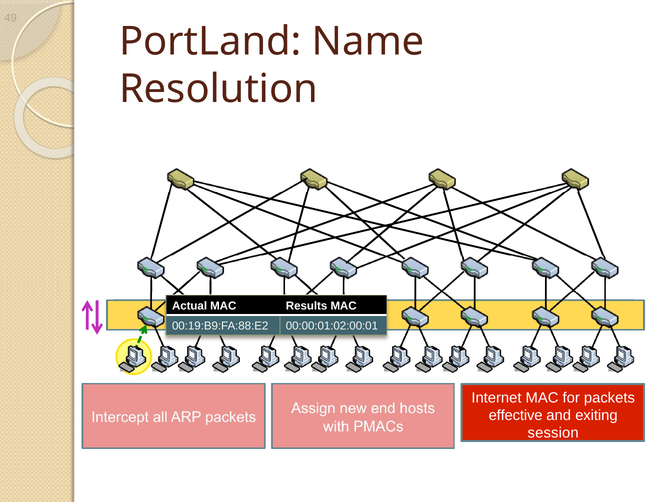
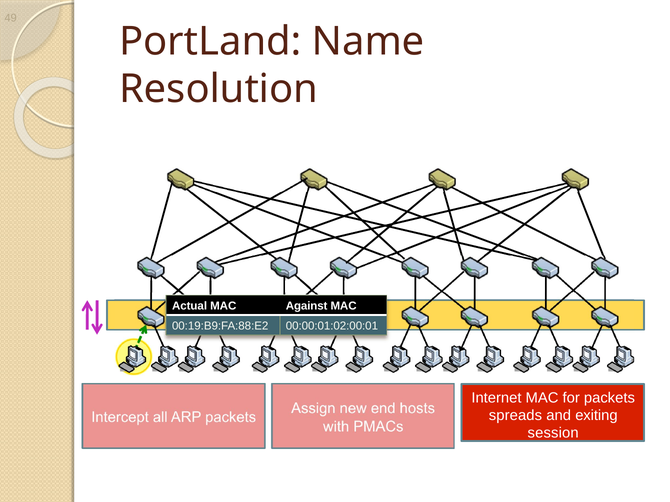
Results: Results -> Against
effective: effective -> spreads
